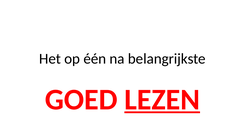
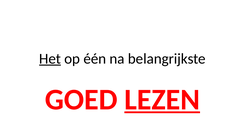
Het underline: none -> present
